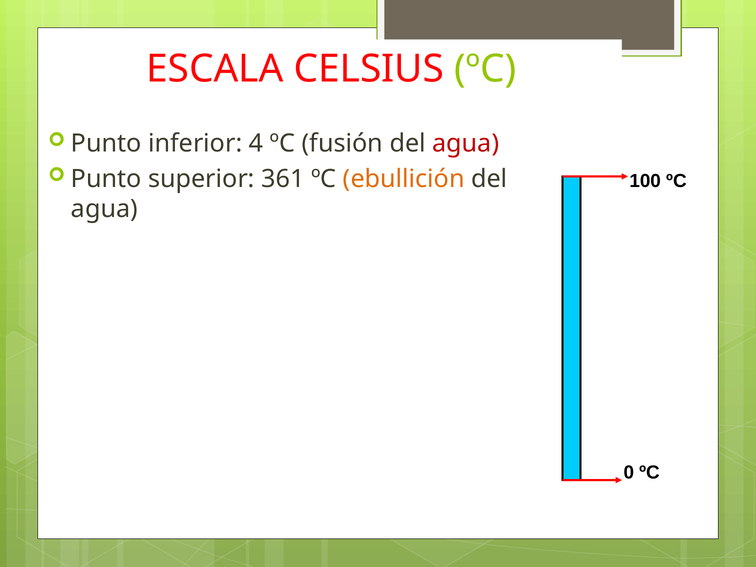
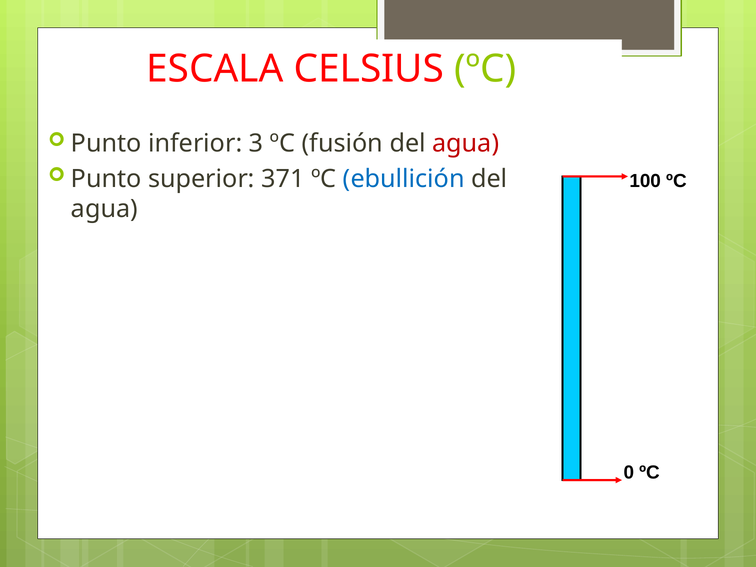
4: 4 -> 3
361: 361 -> 371
ebullición colour: orange -> blue
